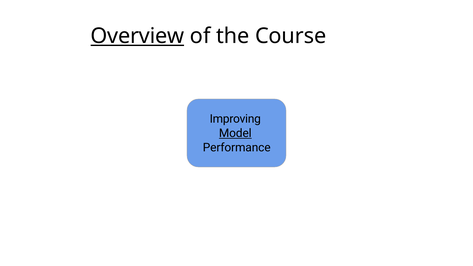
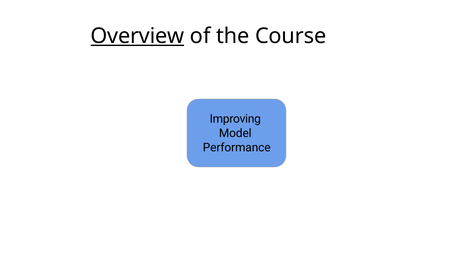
Model underline: present -> none
